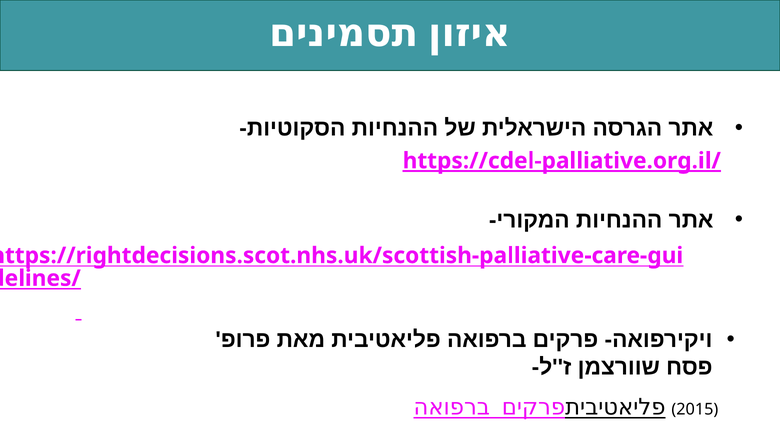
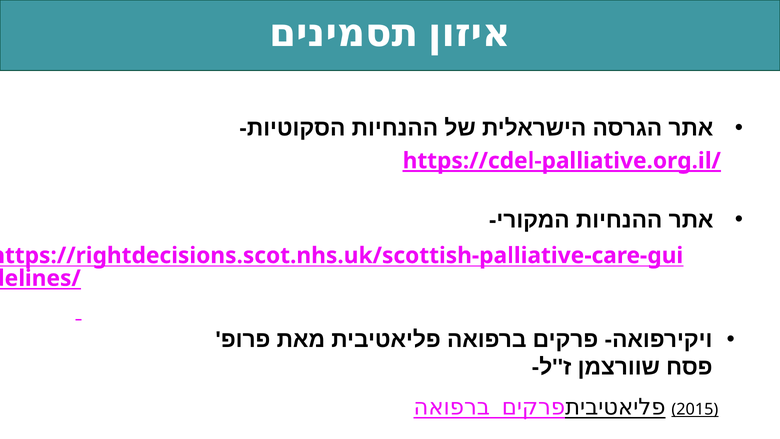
2015 underline: none -> present
